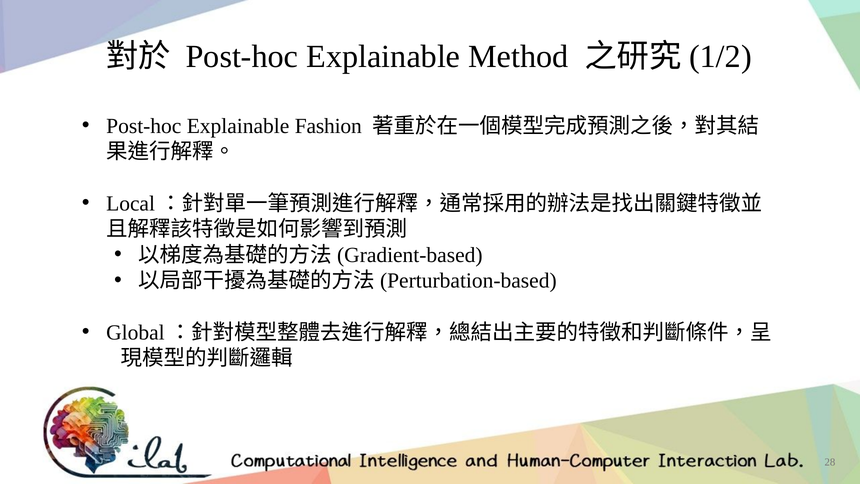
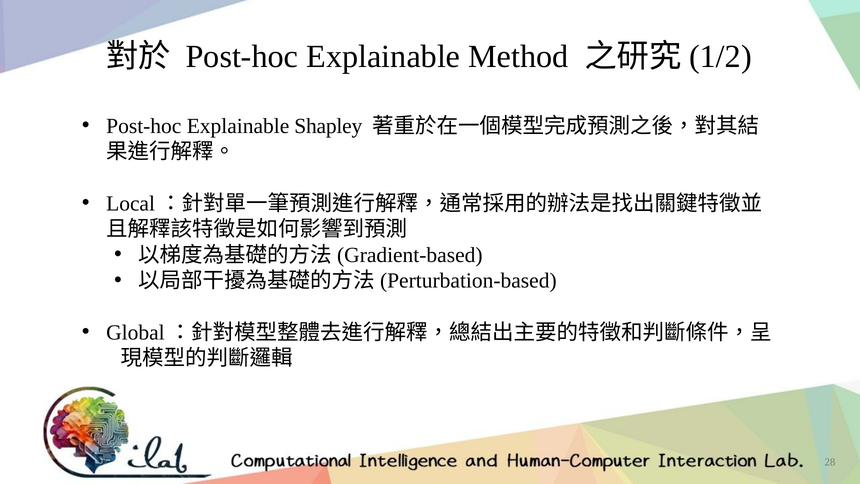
Fashion: Fashion -> Shapley
